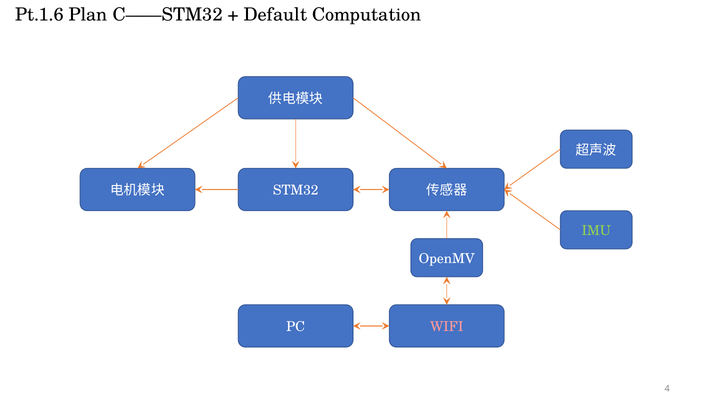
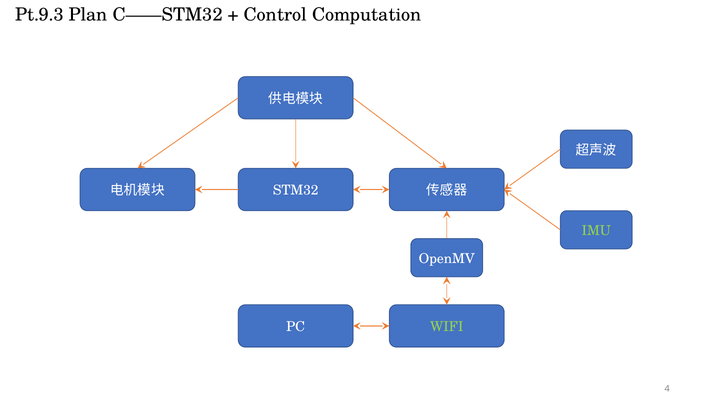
Pt.1.6: Pt.1.6 -> Pt.9.3
Default: Default -> Control
WIFI colour: pink -> light green
